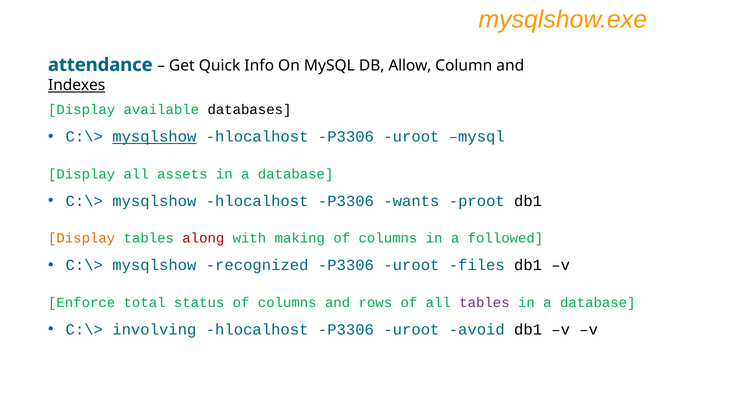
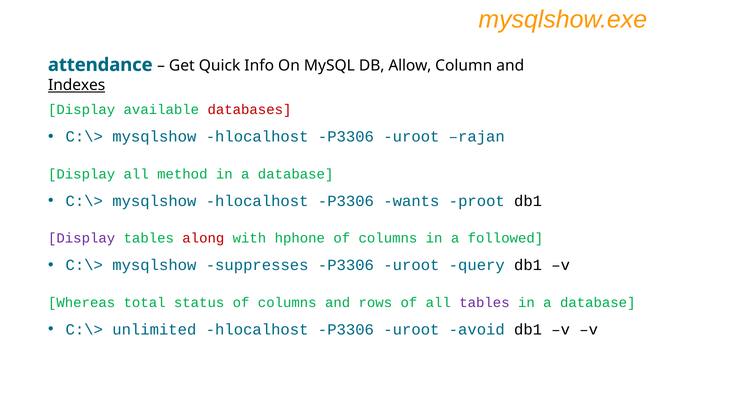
databases colour: black -> red
mysqlshow at (154, 137) underline: present -> none
uroot mysql: mysql -> rajan
assets: assets -> method
Display at (82, 239) colour: orange -> purple
making: making -> hphone
recognized: recognized -> suppresses
files: files -> query
Enforce: Enforce -> Whereas
involving: involving -> unlimited
